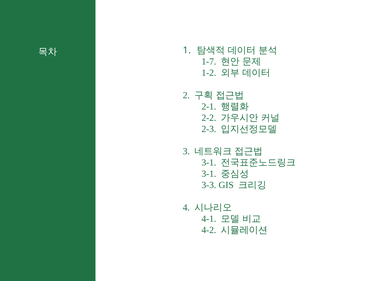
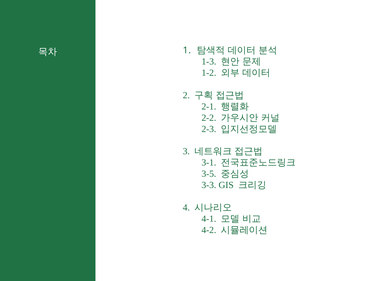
1-7: 1-7 -> 1-3
3-1 at (209, 174): 3-1 -> 3-5
